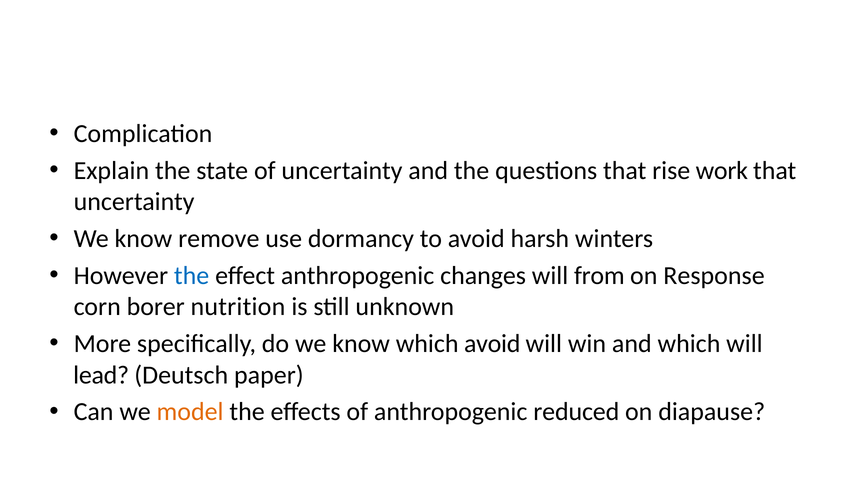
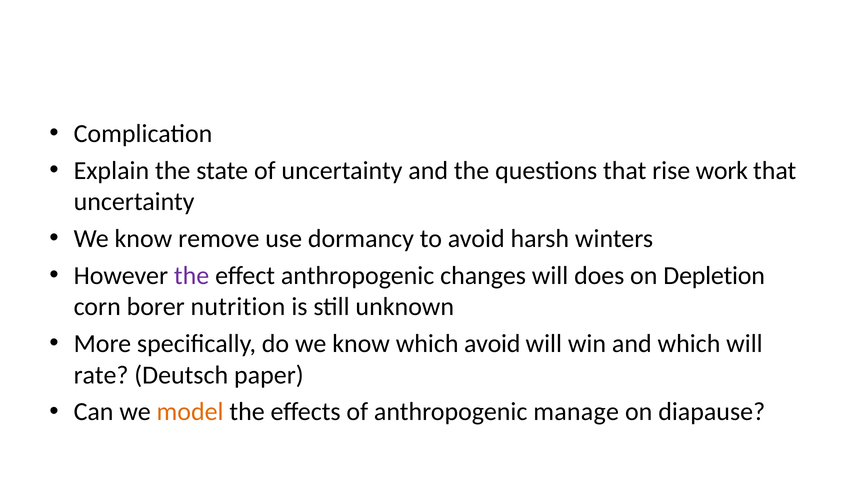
the at (192, 275) colour: blue -> purple
from: from -> does
Response: Response -> Depletion
lead: lead -> rate
reduced: reduced -> manage
